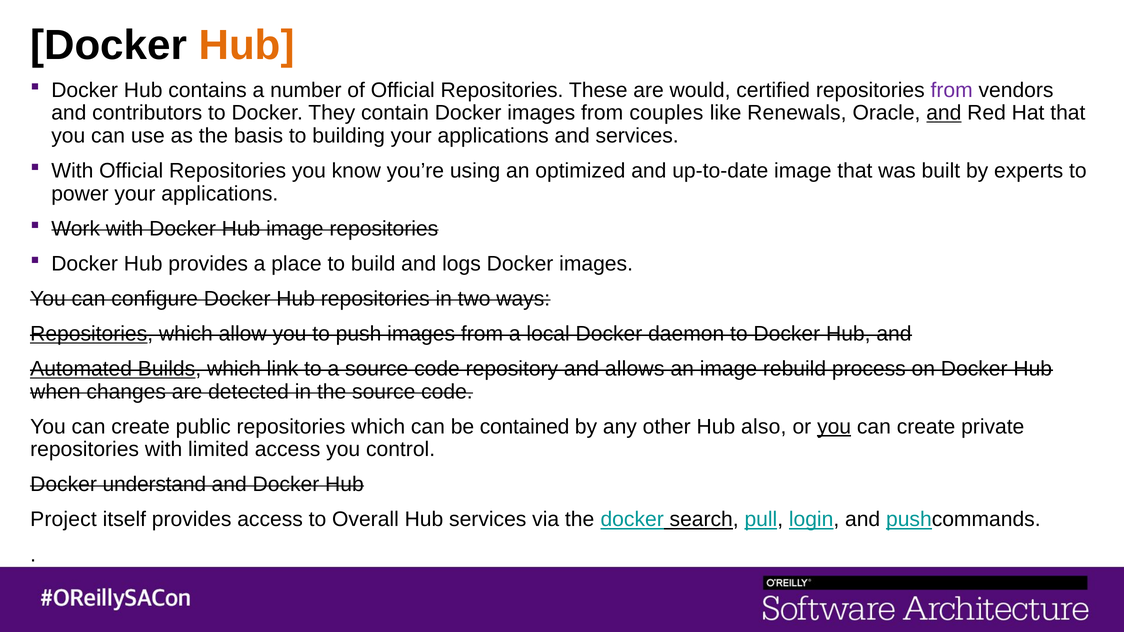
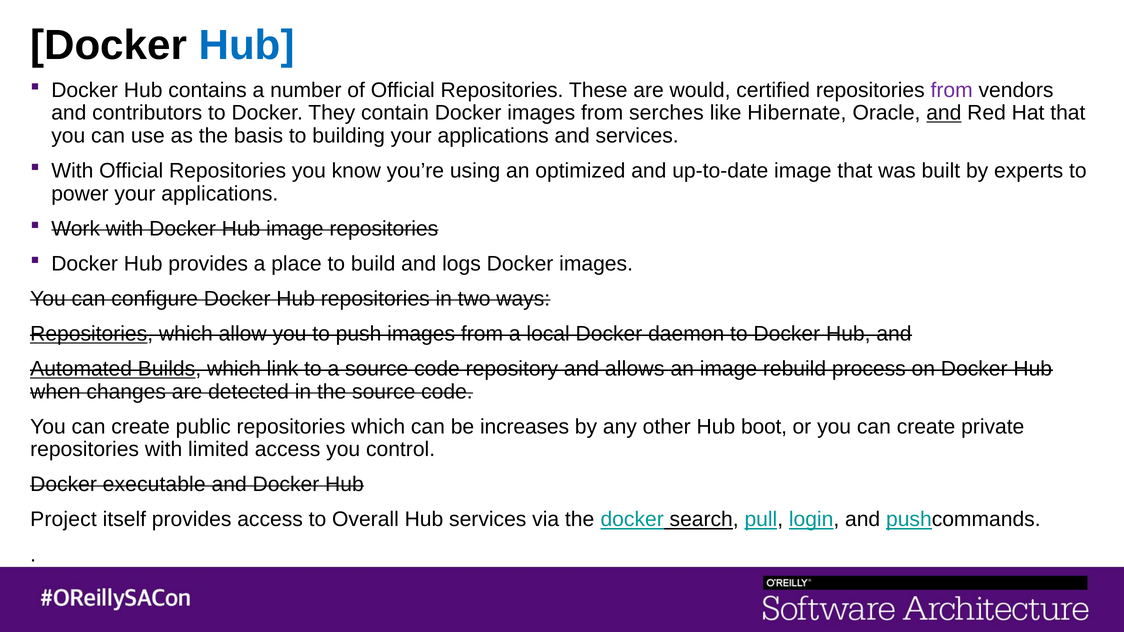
Hub at (247, 45) colour: orange -> blue
couples: couples -> serches
Renewals: Renewals -> Hibernate
contained: contained -> increases
also: also -> boot
you at (834, 427) underline: present -> none
understand: understand -> executable
